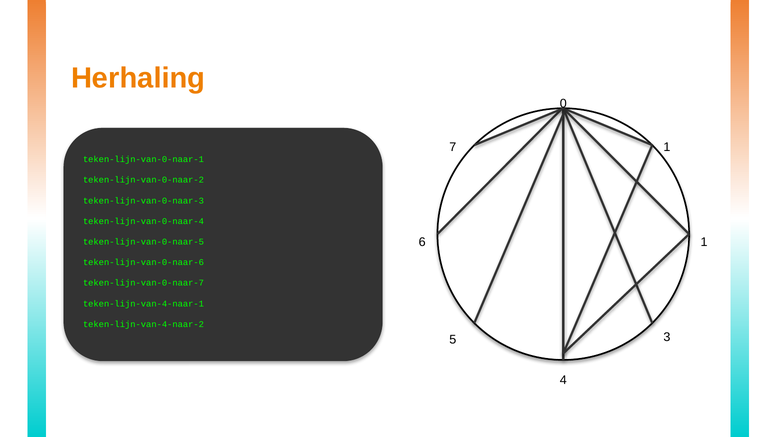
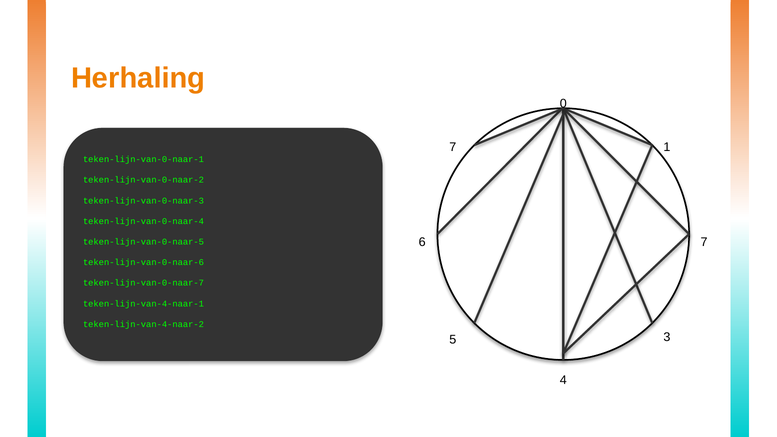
6 1: 1 -> 7
